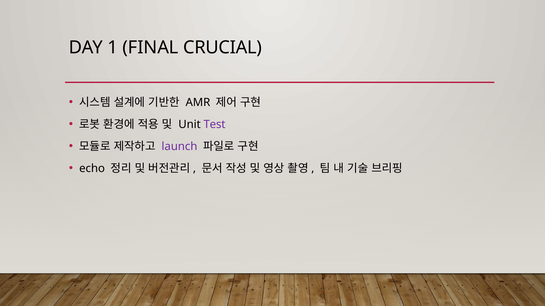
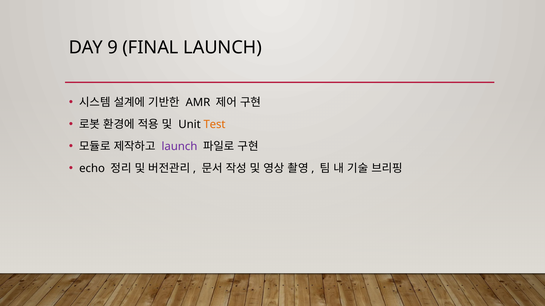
1: 1 -> 9
FINAL CRUCIAL: CRUCIAL -> LAUNCH
Test colour: purple -> orange
